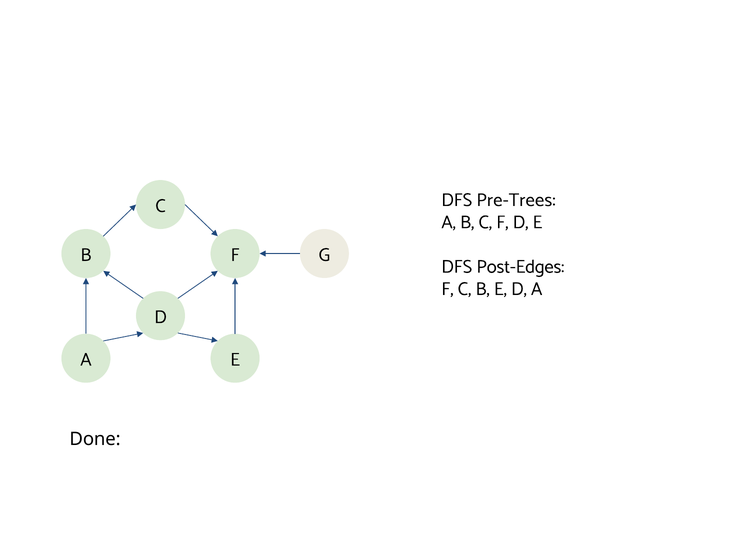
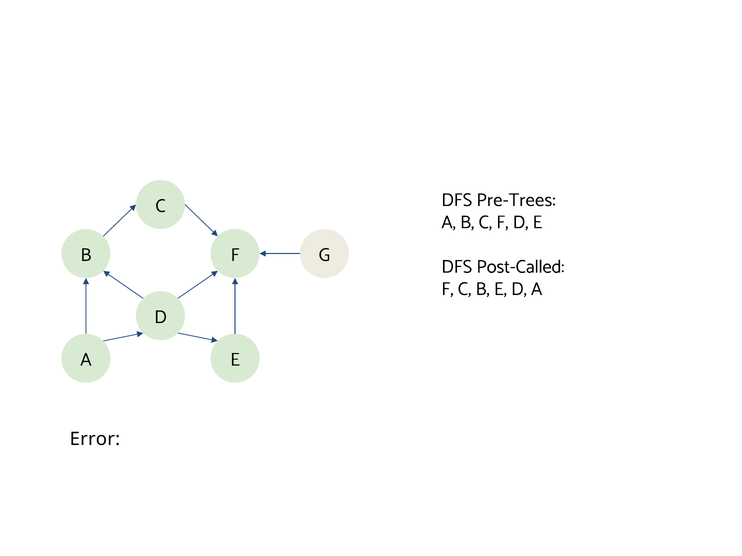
Post-Edges: Post-Edges -> Post-Called
Done: Done -> Error
